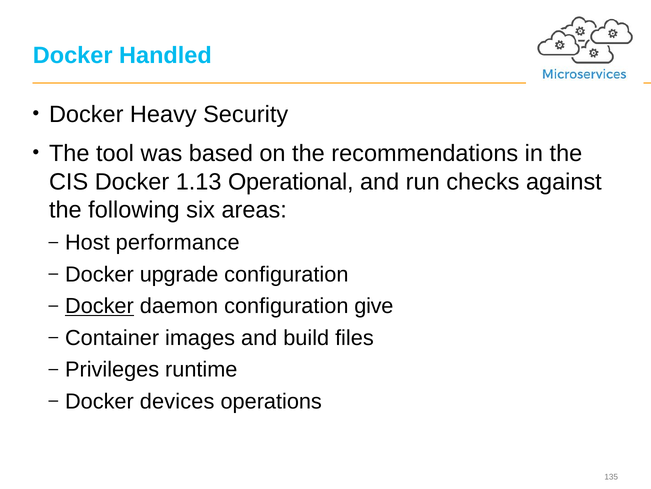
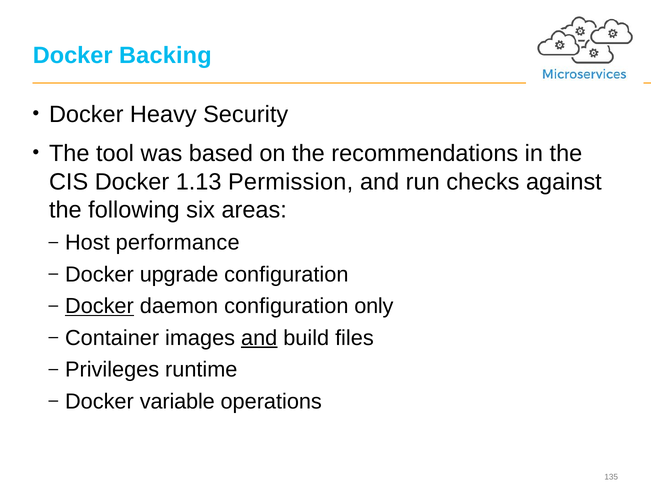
Handled: Handled -> Backing
Operational: Operational -> Permission
give: give -> only
and at (259, 337) underline: none -> present
devices: devices -> variable
